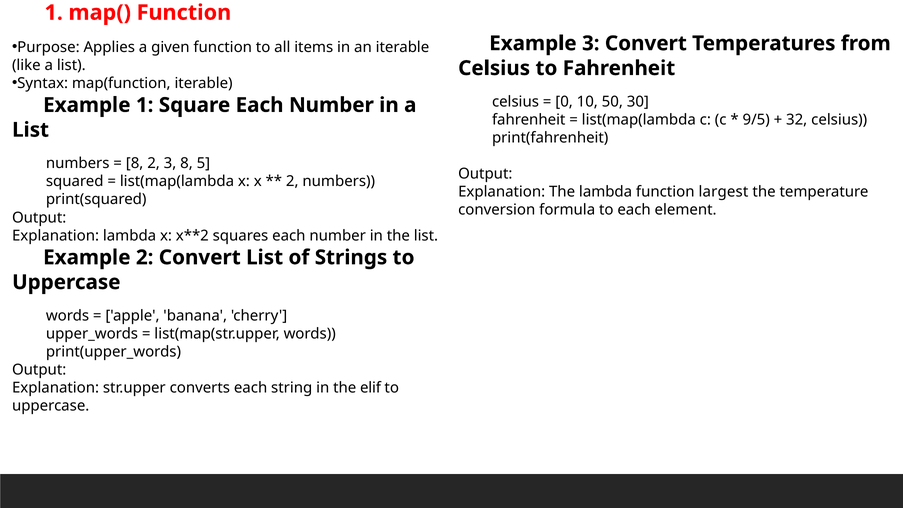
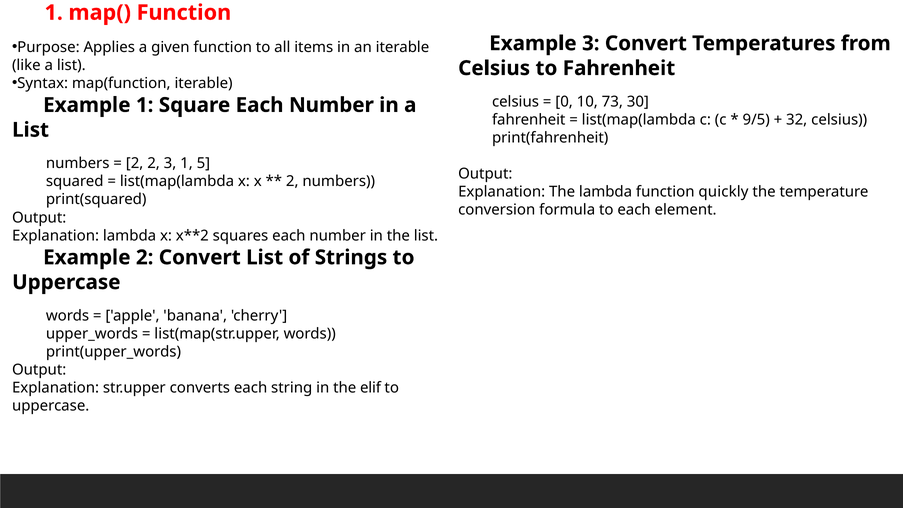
50: 50 -> 73
8 at (135, 163): 8 -> 2
3 8: 8 -> 1
largest: largest -> quickly
